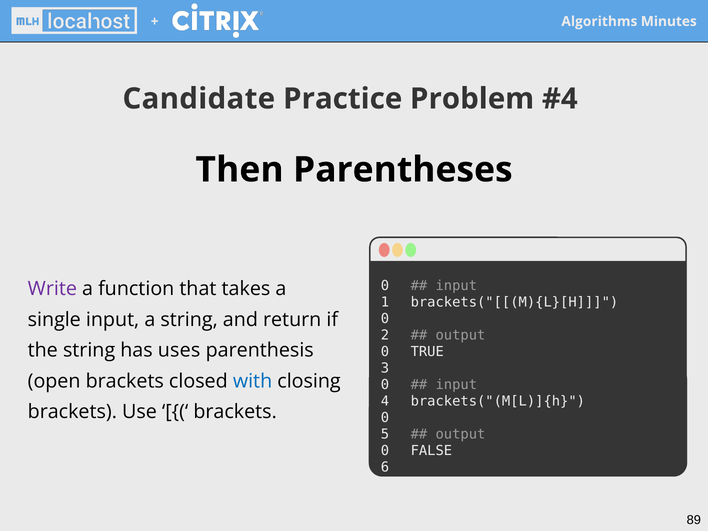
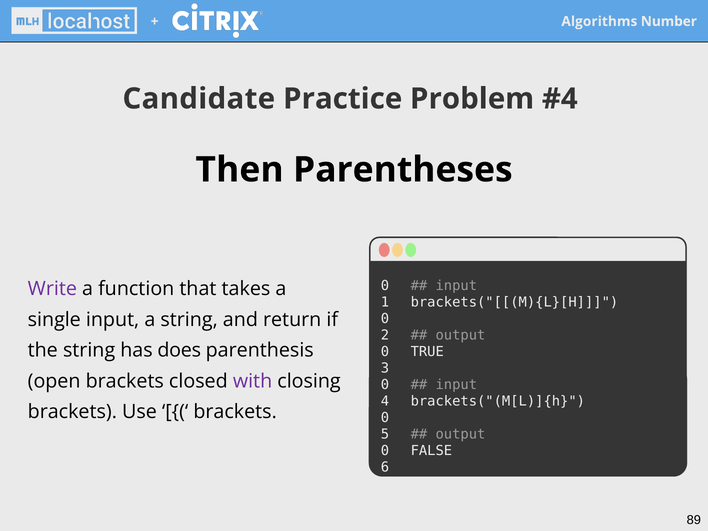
Minutes: Minutes -> Number
uses: uses -> does
with colour: blue -> purple
